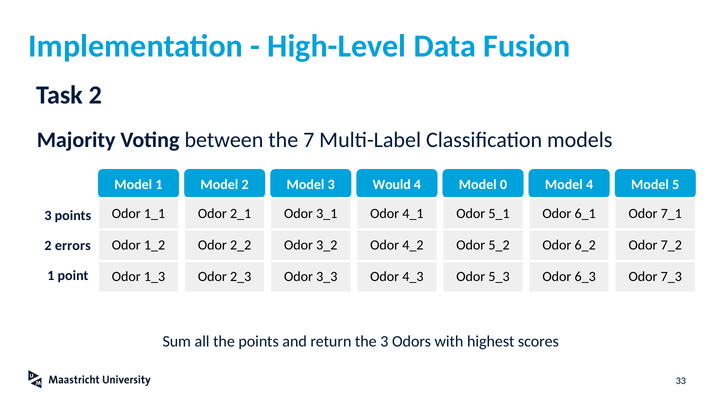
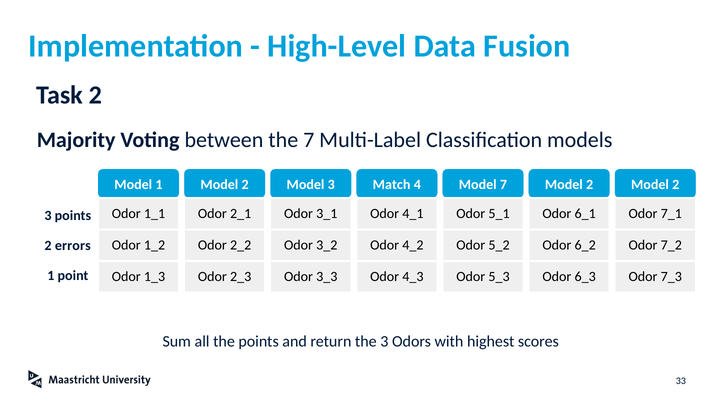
Would: Would -> Match
Model 0: 0 -> 7
4 at (590, 184): 4 -> 2
5 at (676, 184): 5 -> 2
